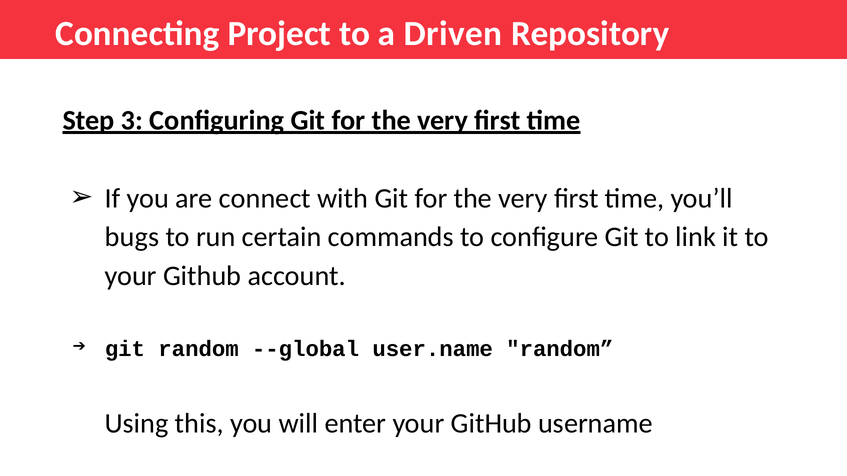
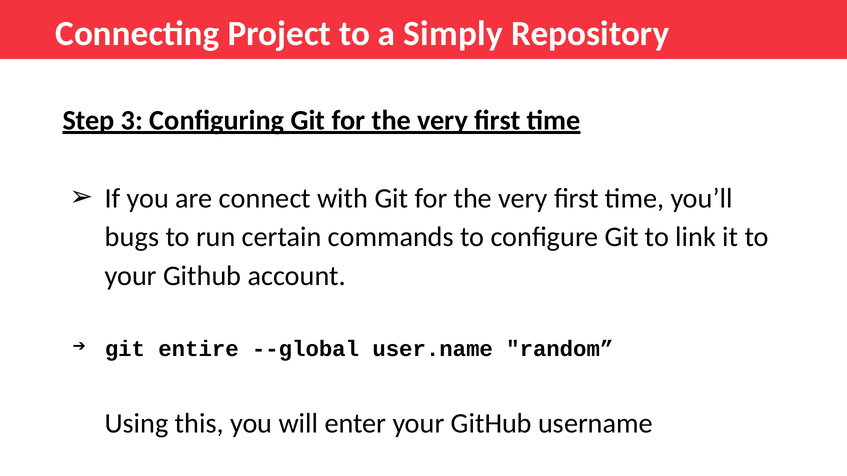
Driven: Driven -> Simply
git random: random -> entire
